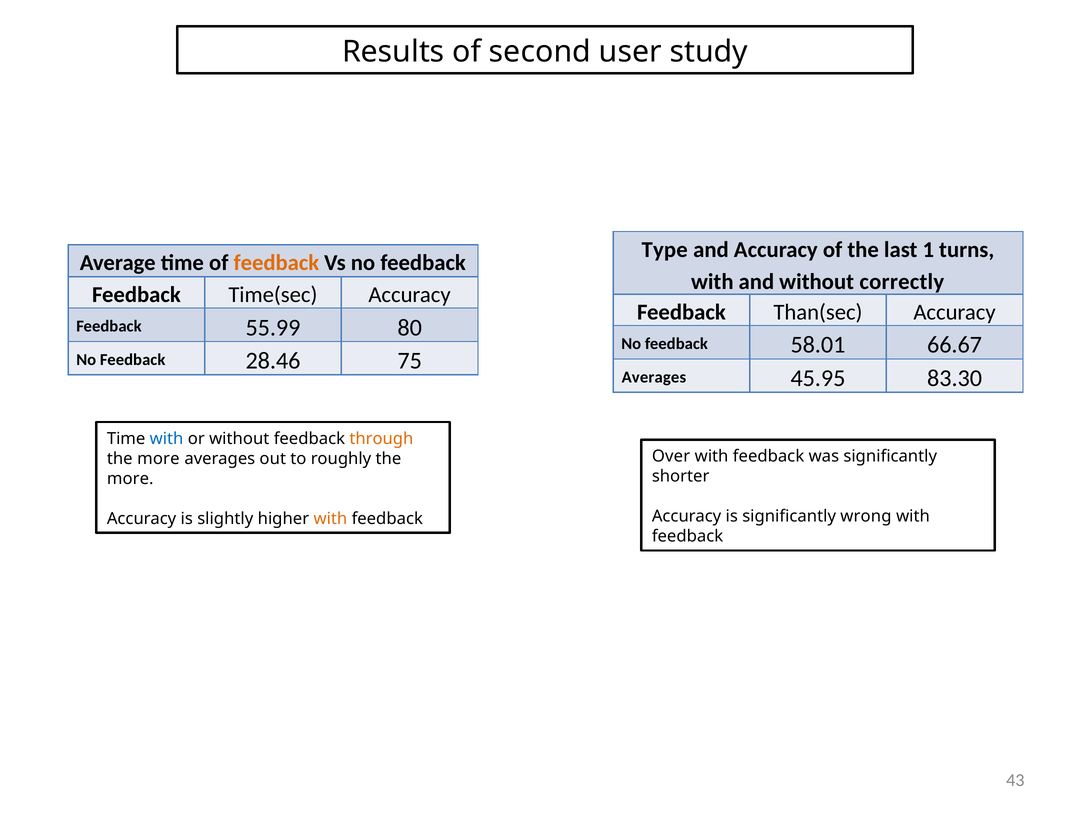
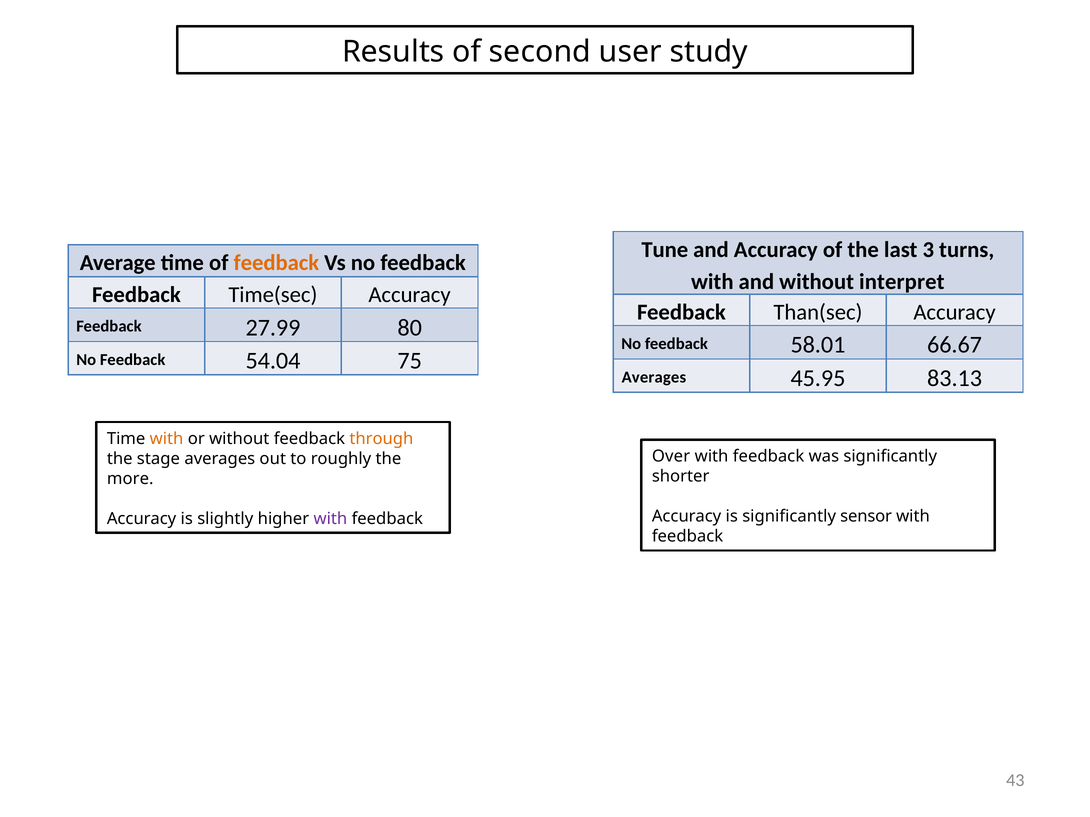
Type: Type -> Tune
1: 1 -> 3
correctly: correctly -> interpret
55.99: 55.99 -> 27.99
28.46: 28.46 -> 54.04
83.30: 83.30 -> 83.13
with at (167, 439) colour: blue -> orange
more at (158, 459): more -> stage
wrong: wrong -> sensor
with at (330, 519) colour: orange -> purple
